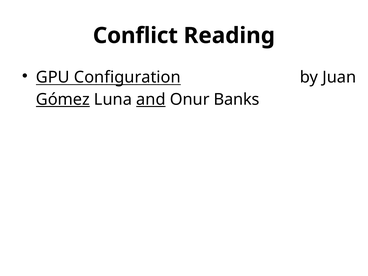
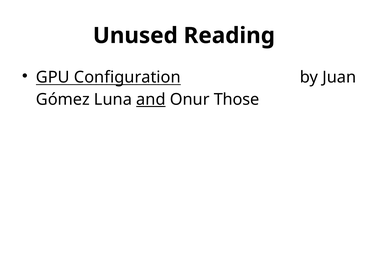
Conflict: Conflict -> Unused
Gómez underline: present -> none
Banks: Banks -> Those
